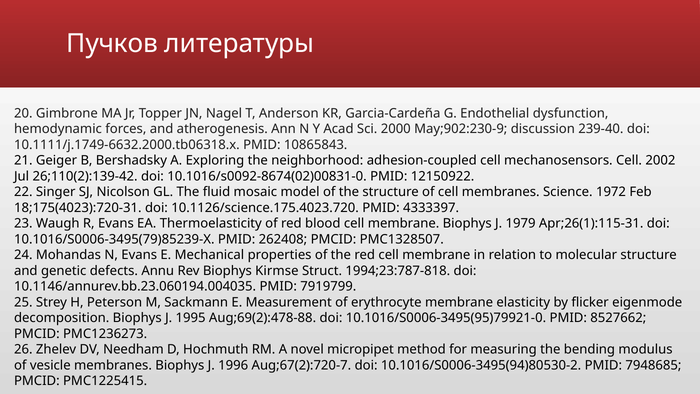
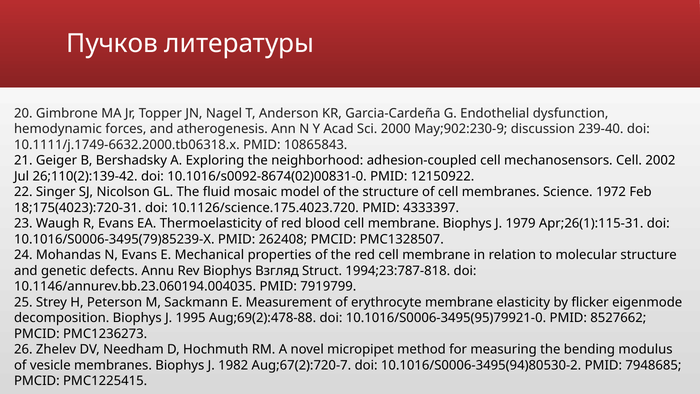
Kirmse: Kirmse -> Взгляд
1996: 1996 -> 1982
